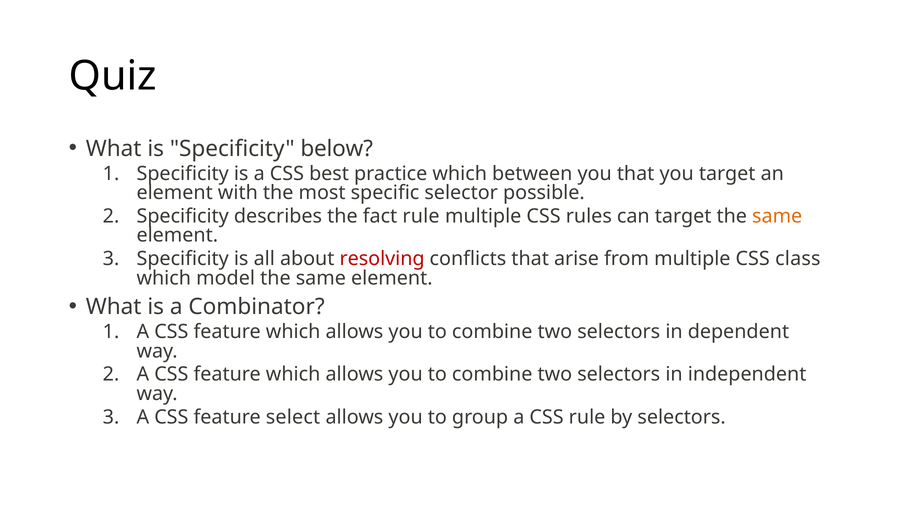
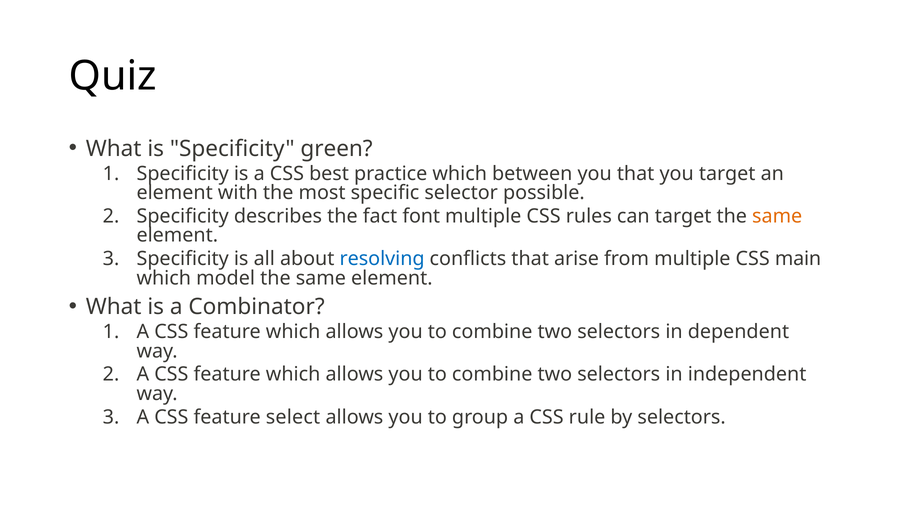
below: below -> green
fact rule: rule -> font
resolving colour: red -> blue
class: class -> main
